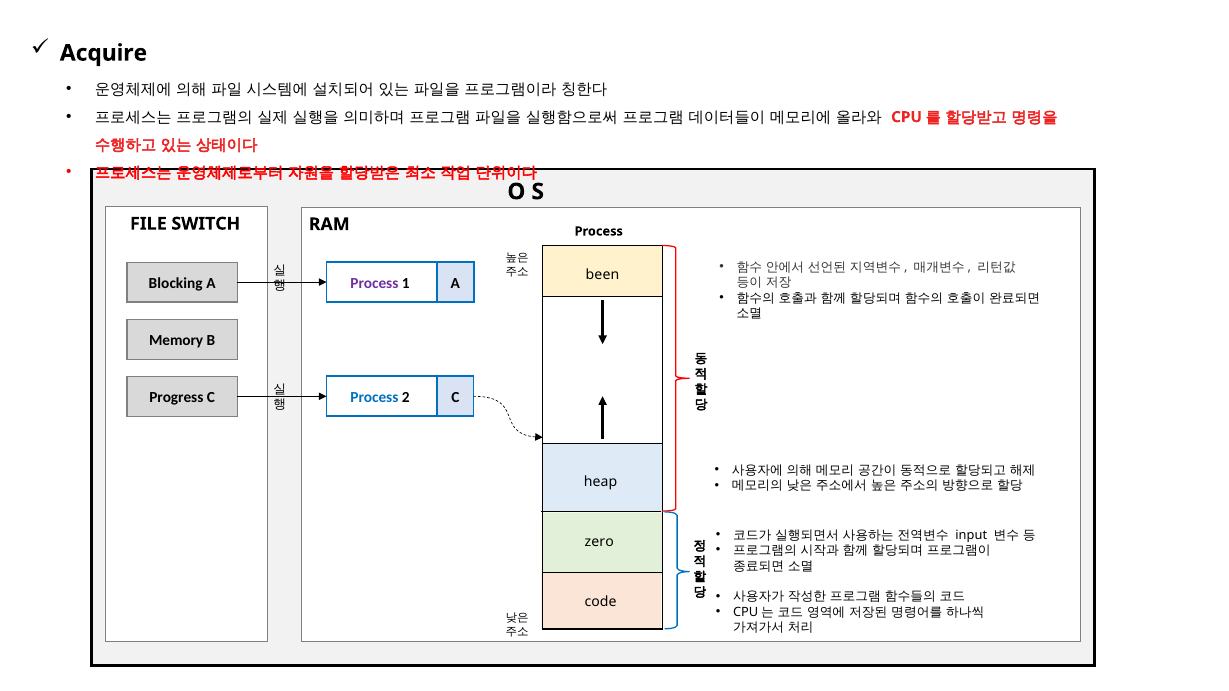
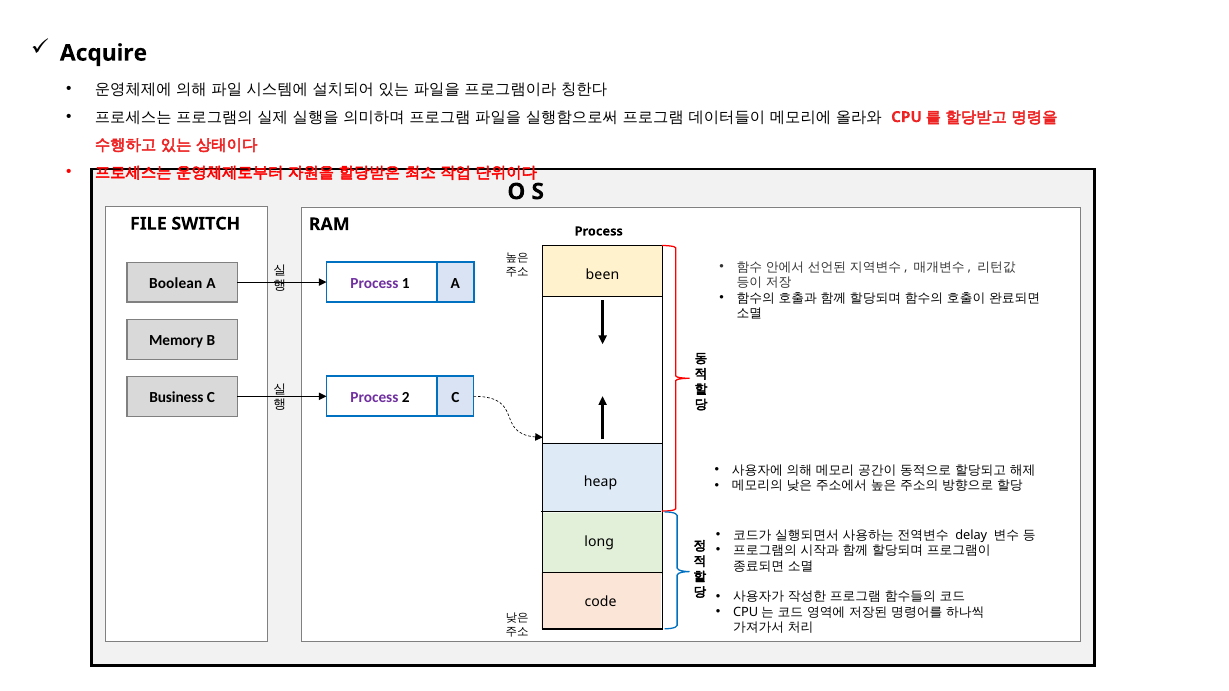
Blocking: Blocking -> Boolean
Progress: Progress -> Business
Process at (374, 398) colour: blue -> purple
input: input -> delay
zero: zero -> long
